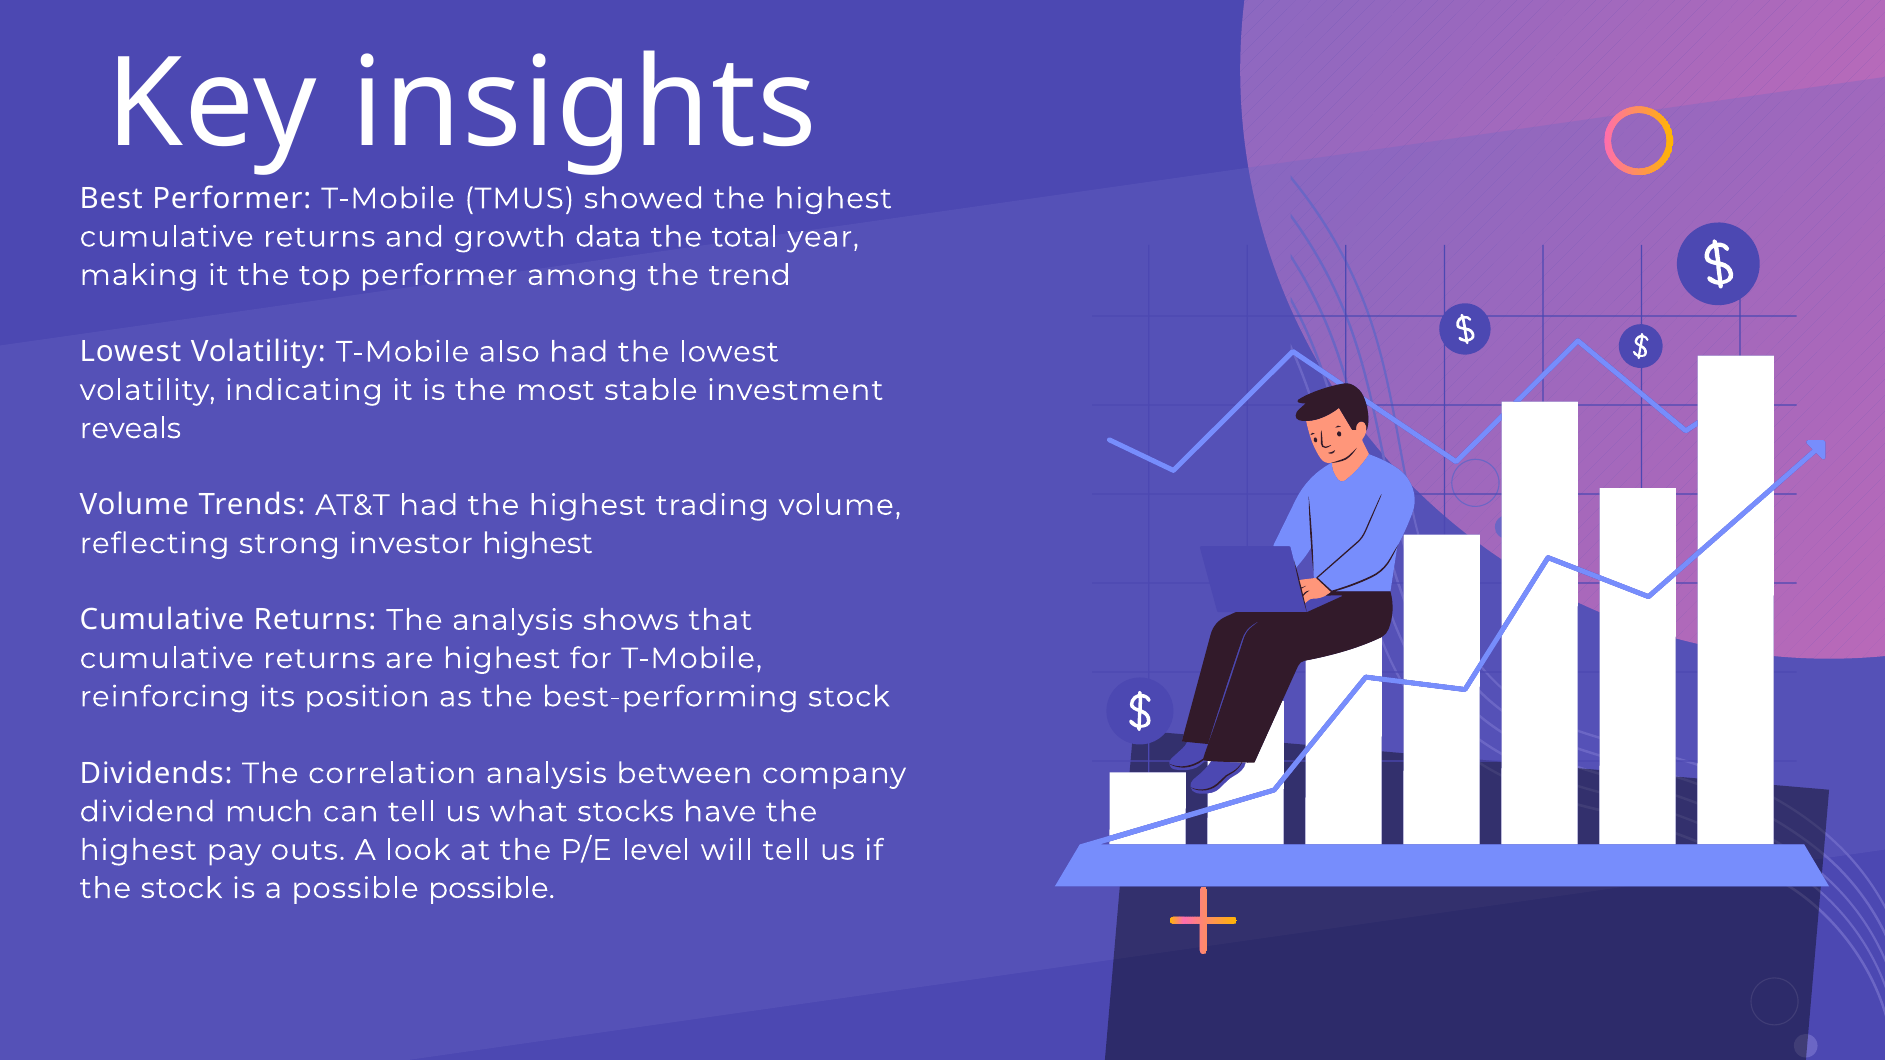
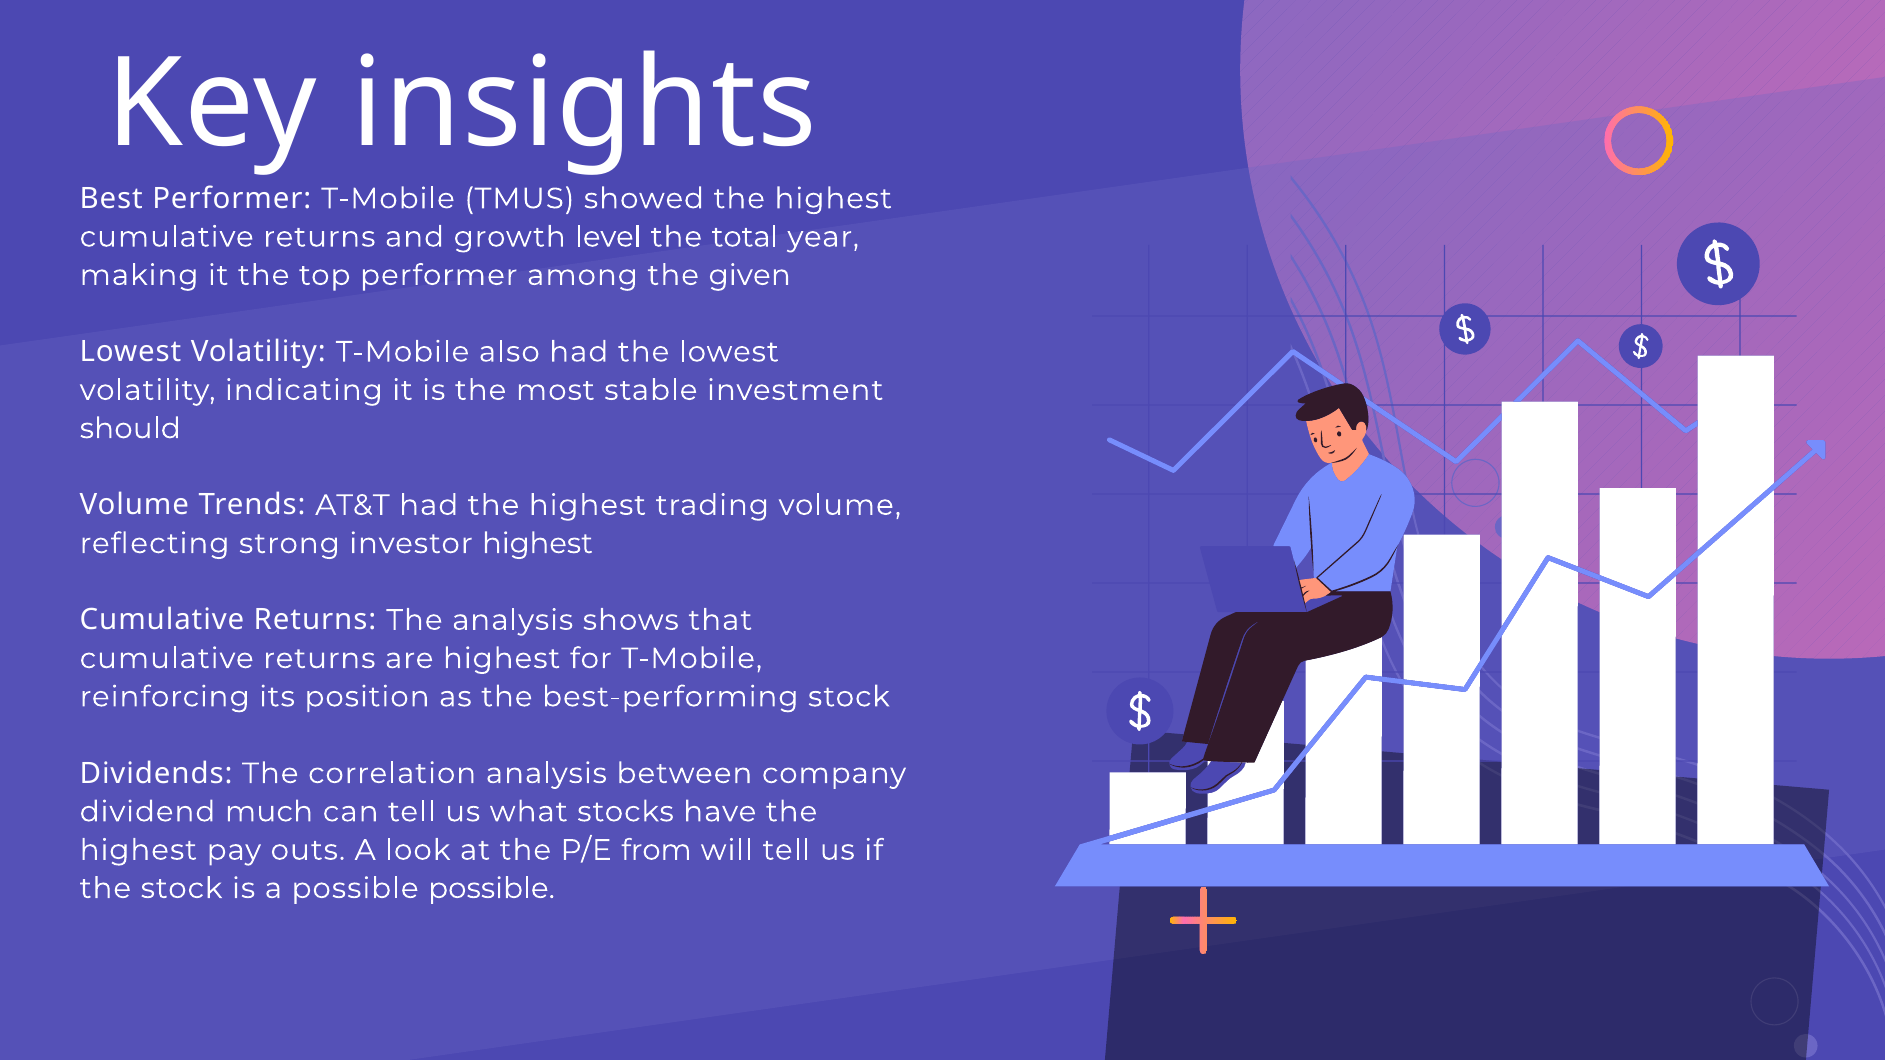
data: data -> level
trend: trend -> given
reveals: reveals -> should
level: level -> from
